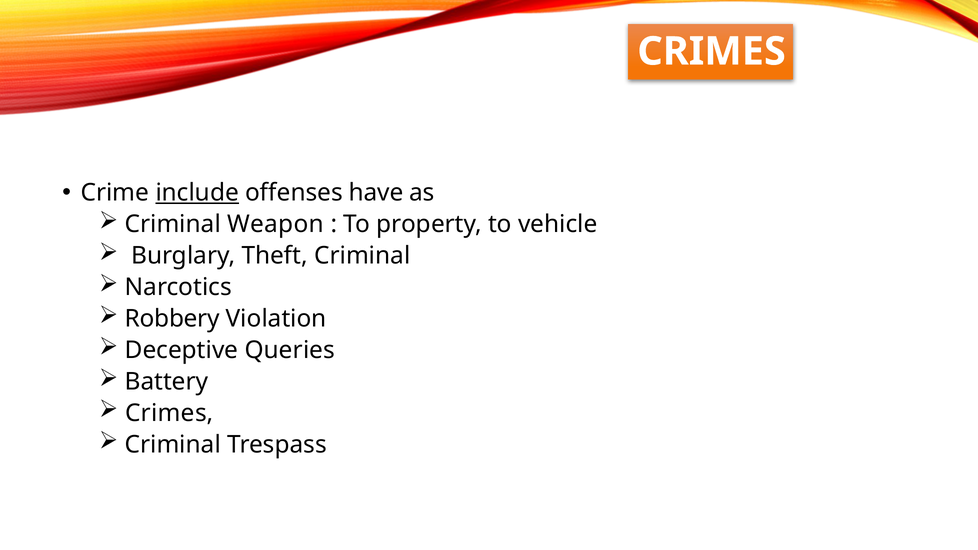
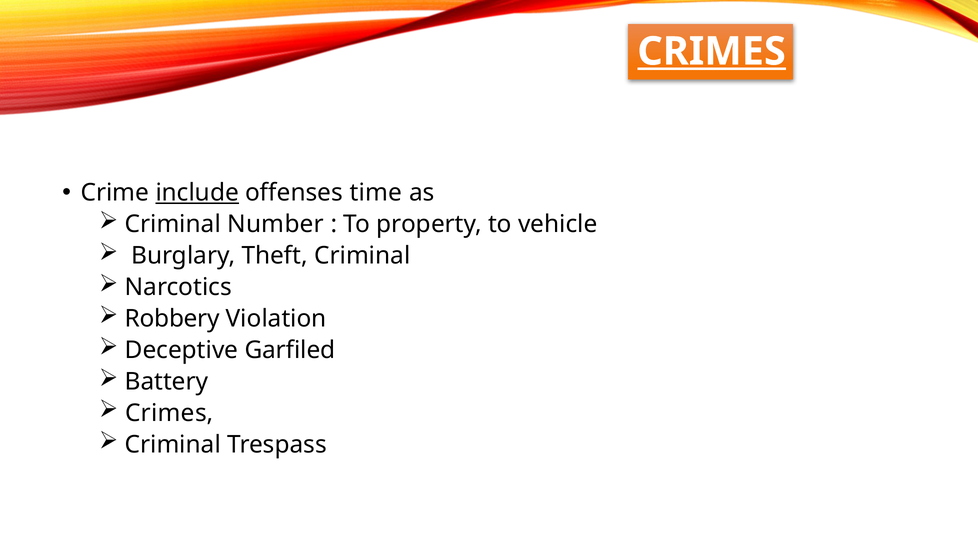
CRIMES at (712, 52) underline: none -> present
have: have -> time
Weapon: Weapon -> Number
Queries: Queries -> Garfiled
